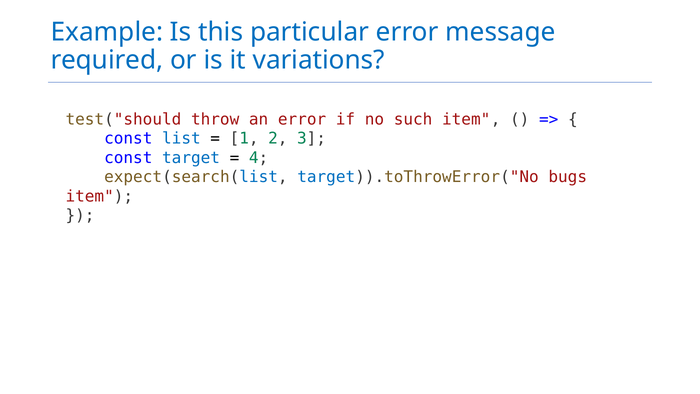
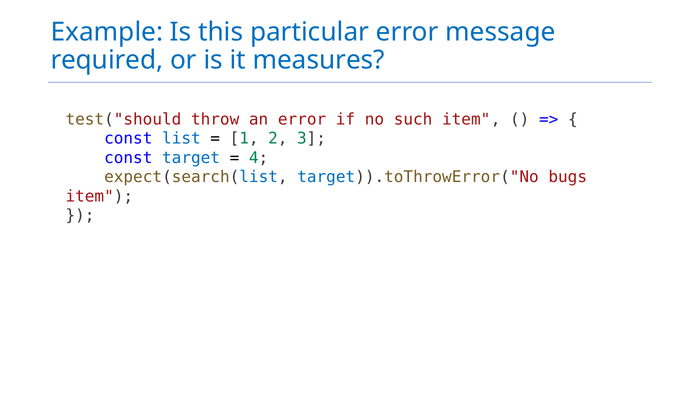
variations: variations -> measures
